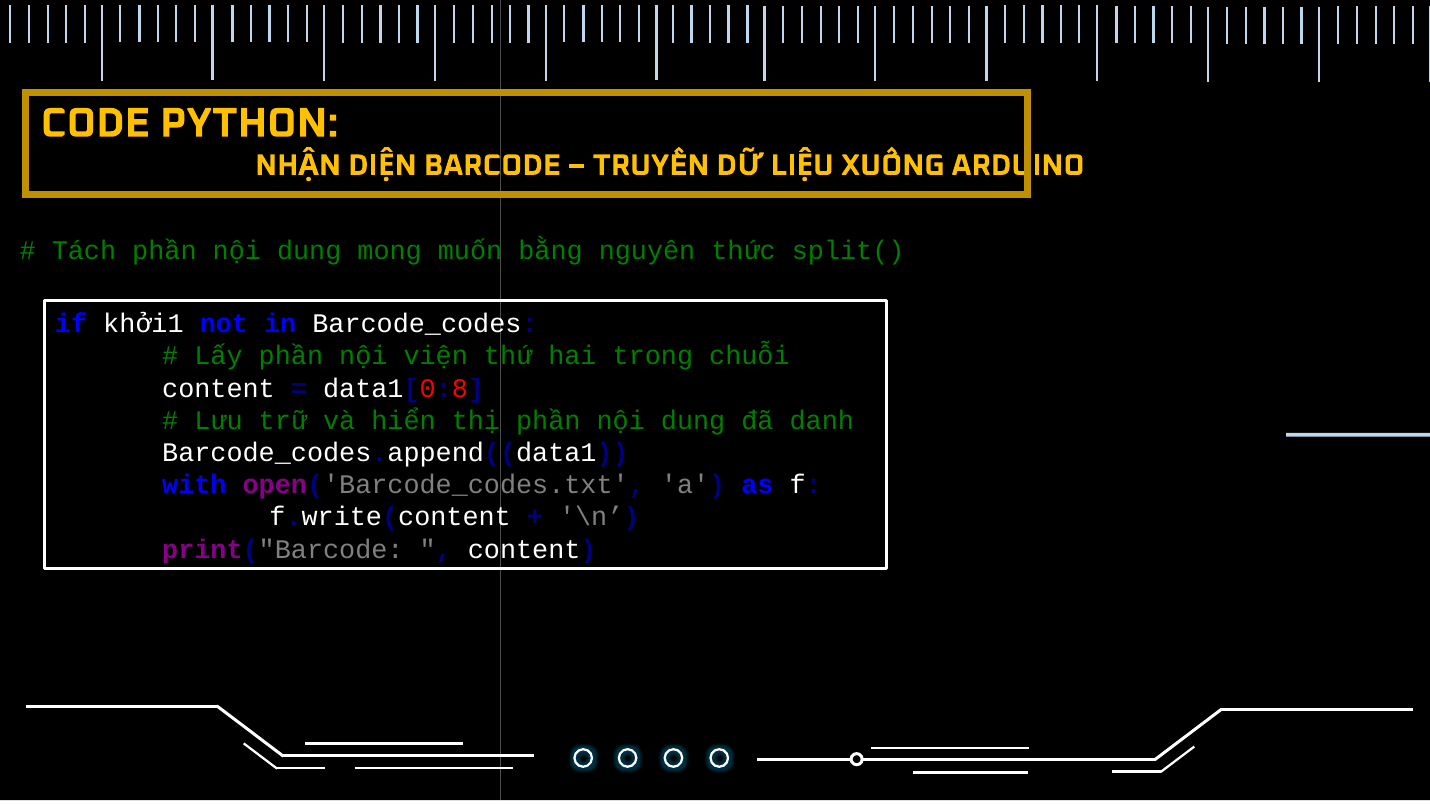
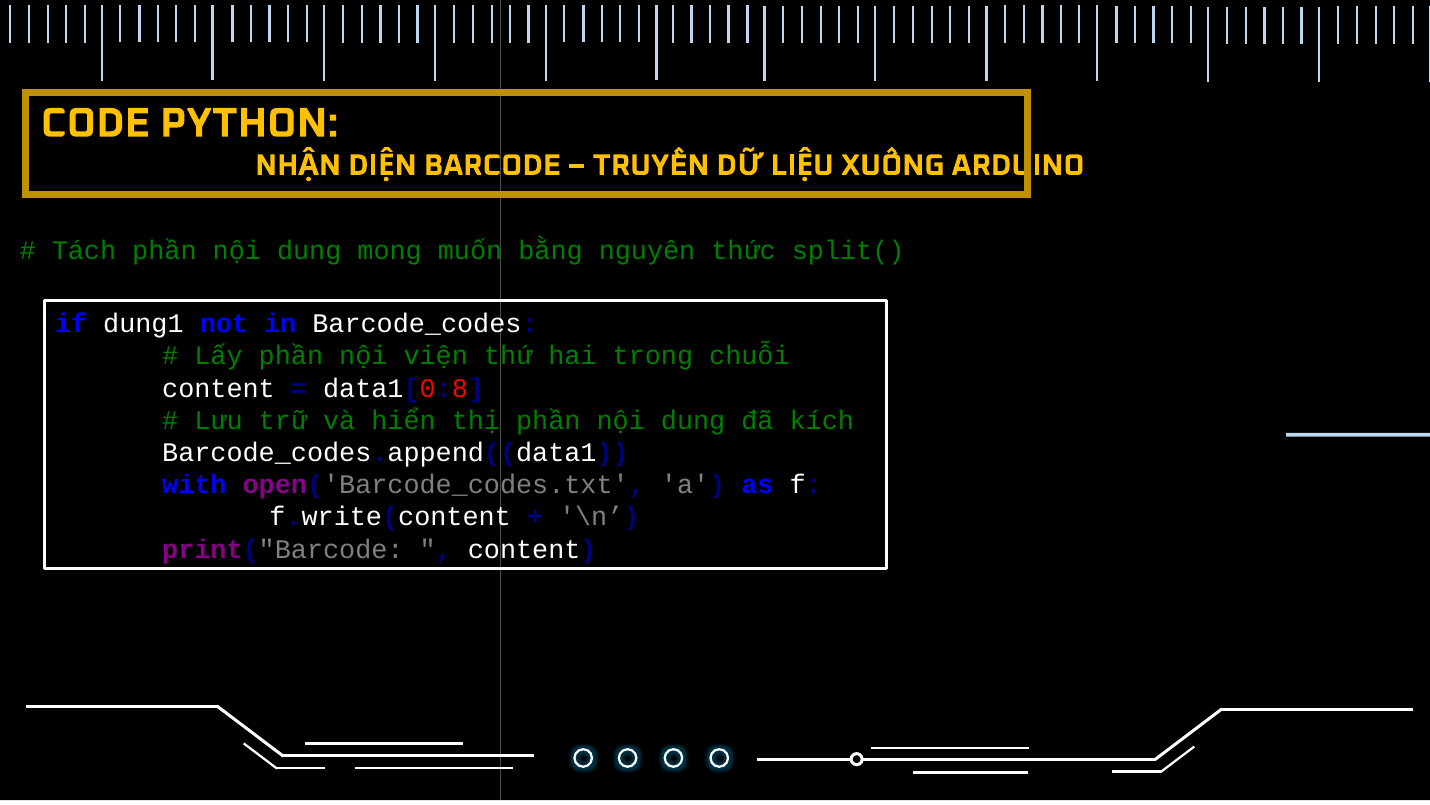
khởi1: khởi1 -> dung1
danh: danh -> kích
